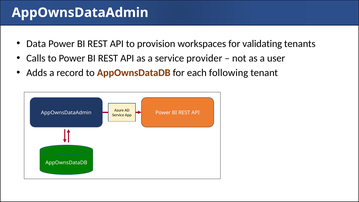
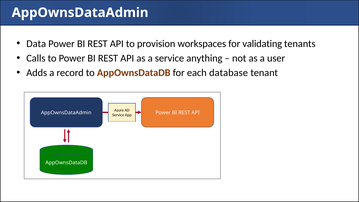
provider: provider -> anything
following: following -> database
